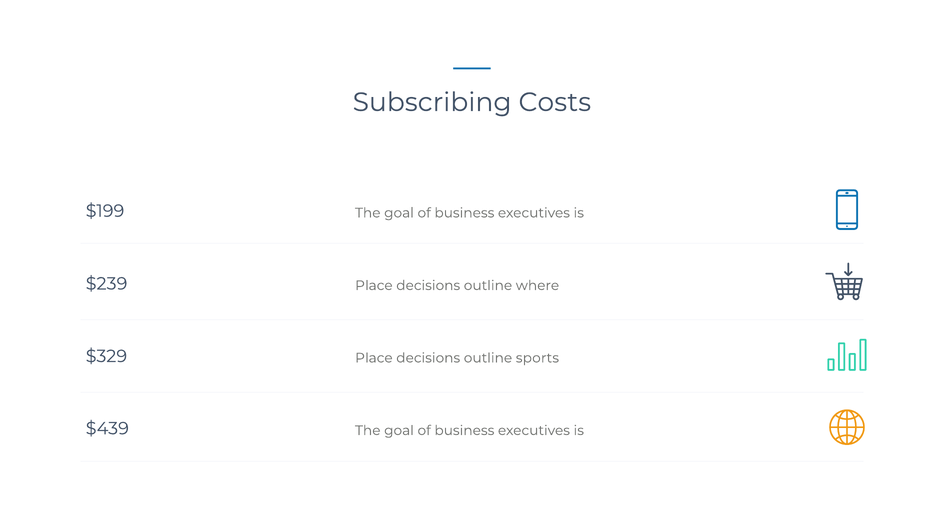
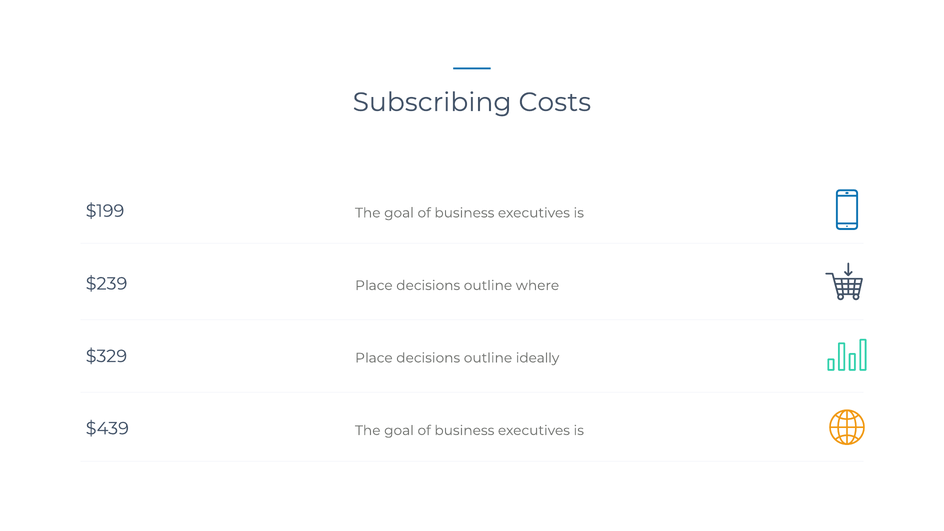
sports: sports -> ideally
